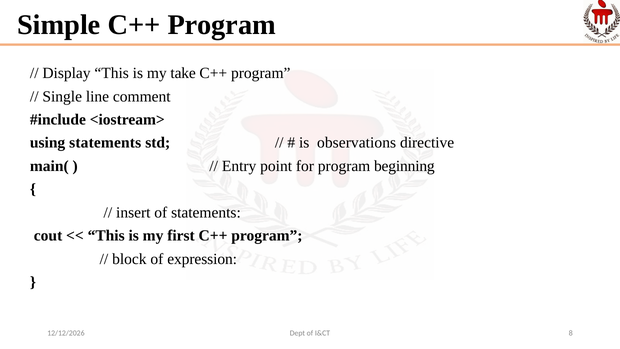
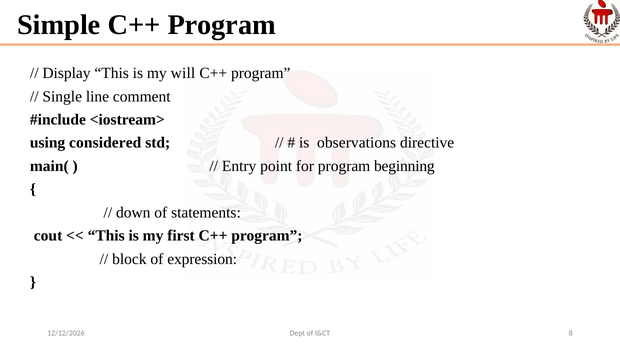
take: take -> will
using statements: statements -> considered
insert: insert -> down
